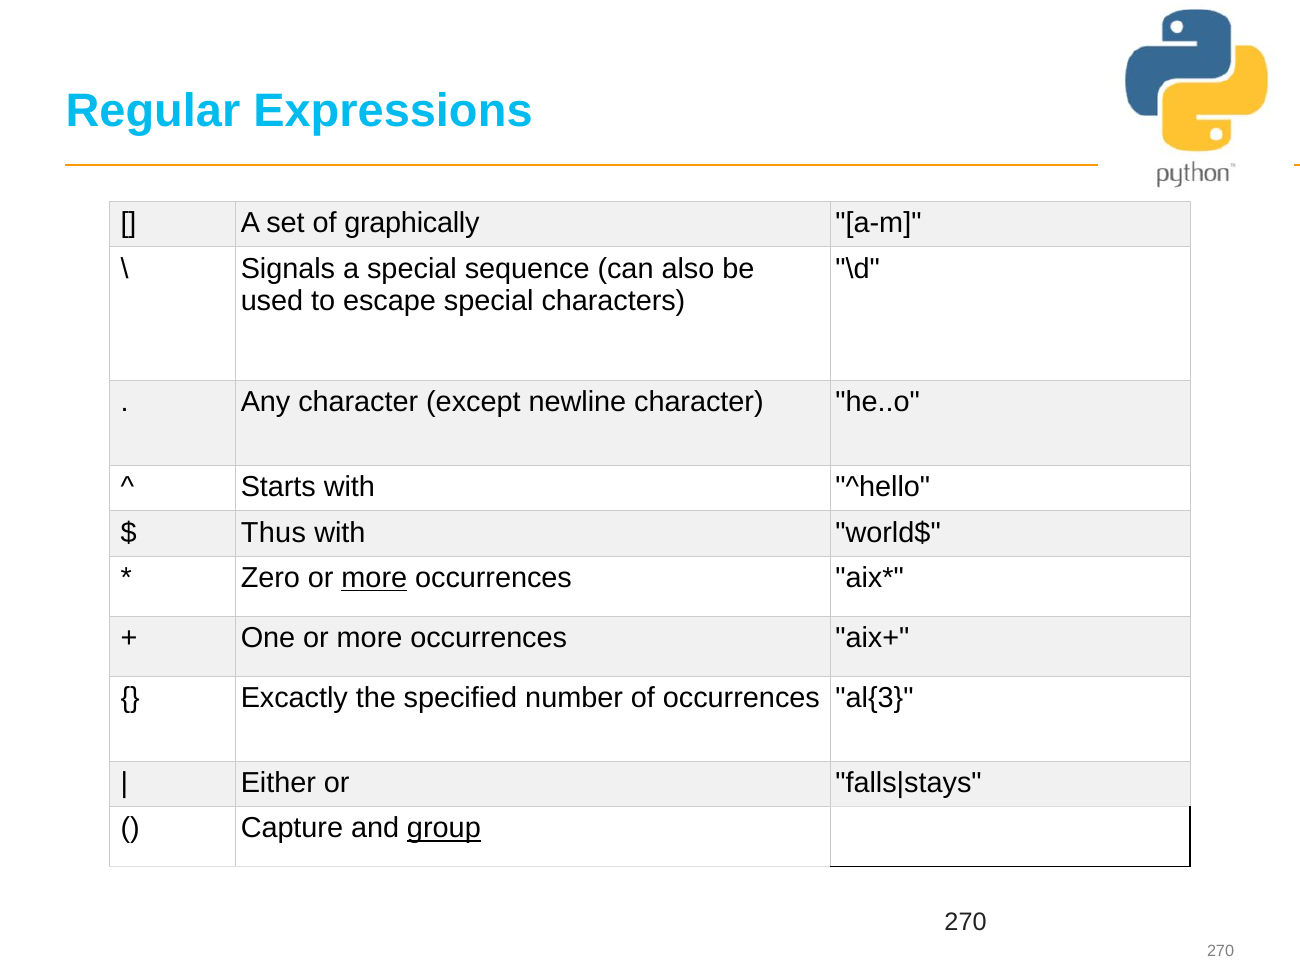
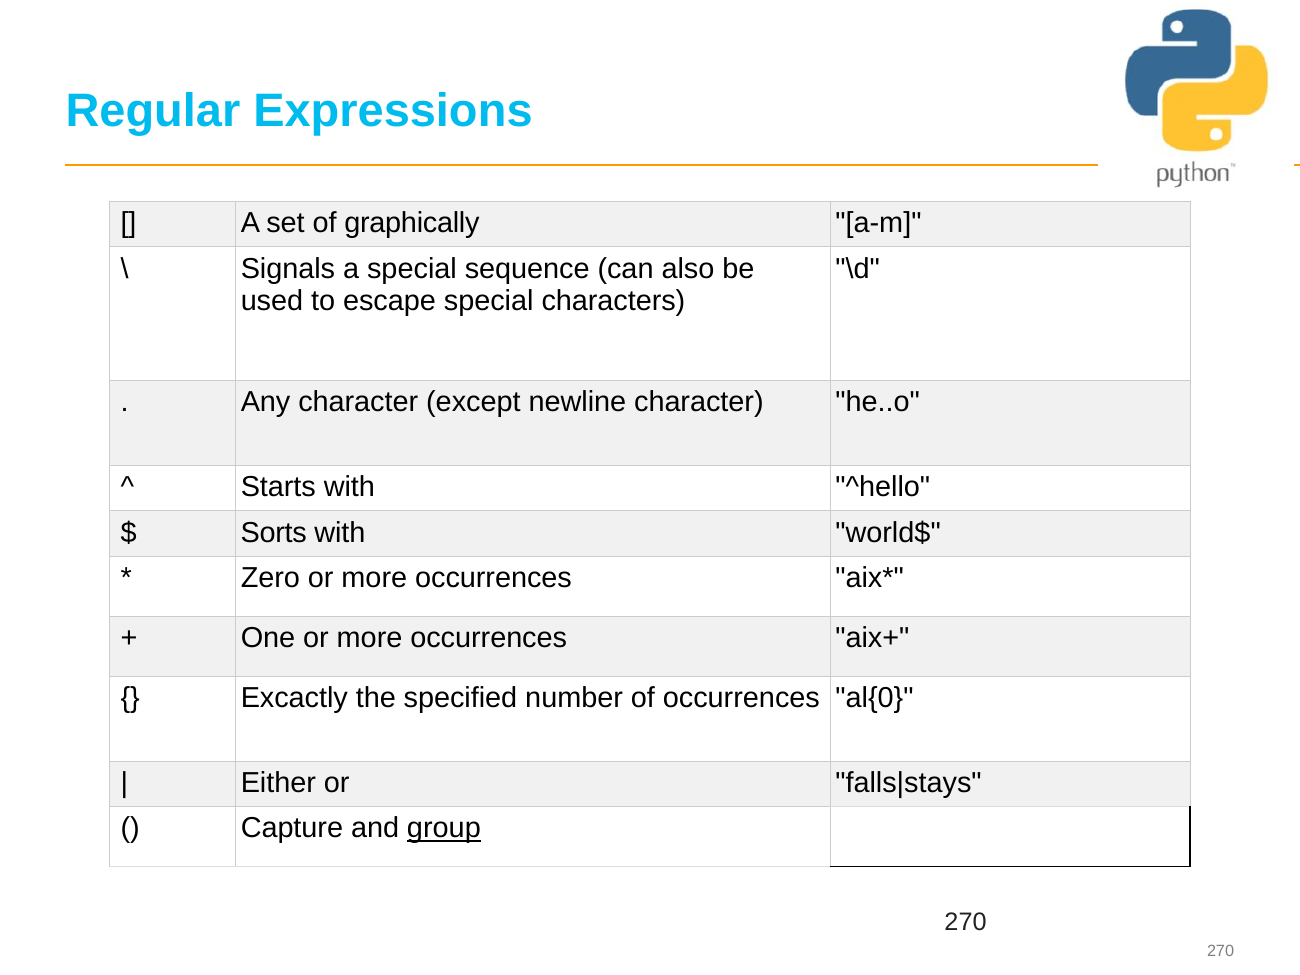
Thus: Thus -> Sorts
more at (374, 578) underline: present -> none
al{3: al{3 -> al{0
